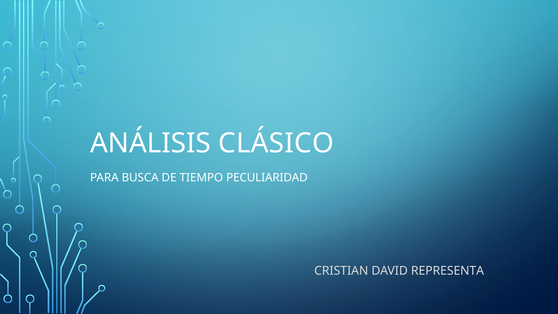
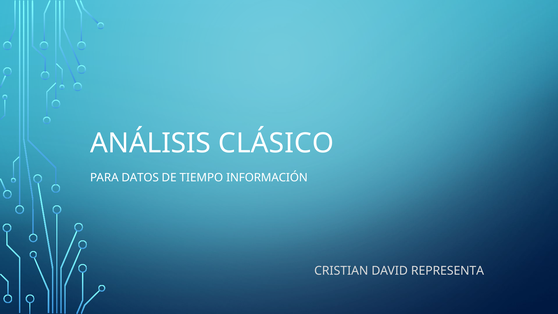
BUSCA: BUSCA -> DATOS
PECULIARIDAD: PECULIARIDAD -> INFORMACIÓN
